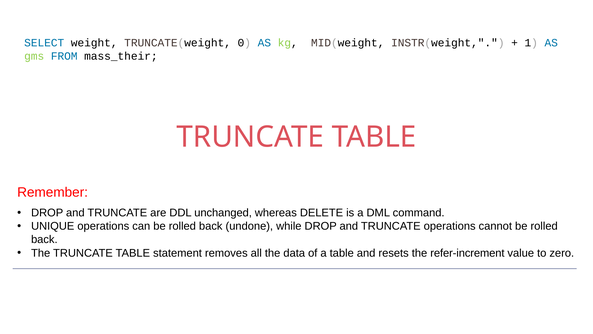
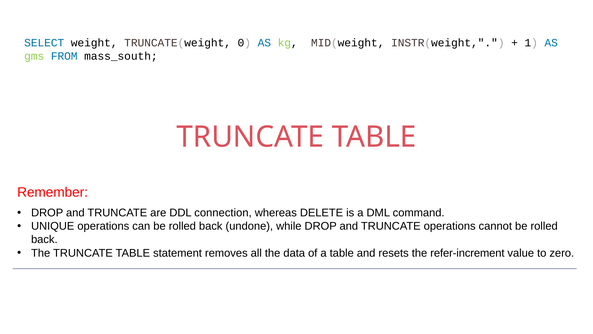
mass_their: mass_their -> mass_south
unchanged: unchanged -> connection
